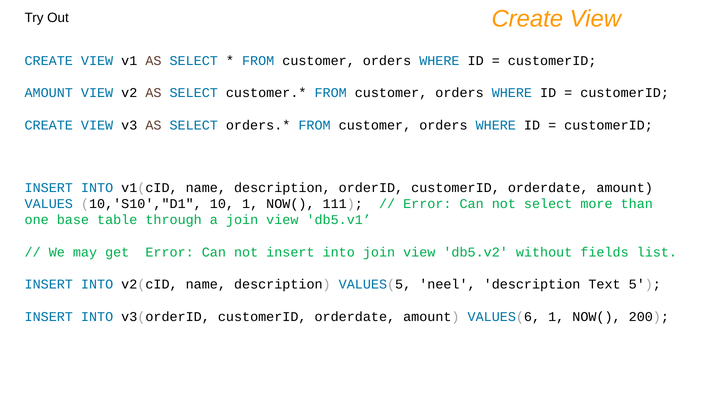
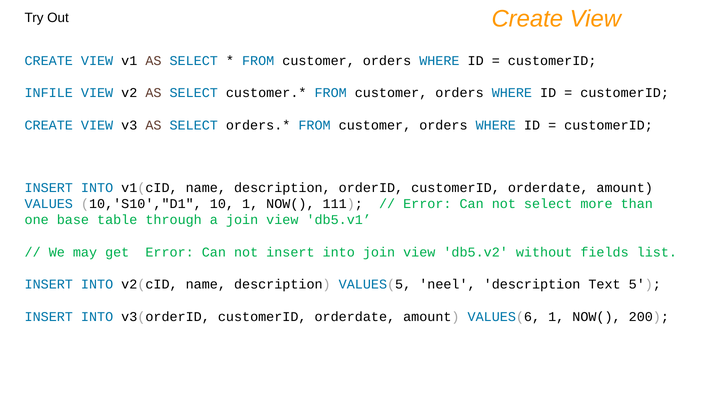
AMOUNT at (49, 93): AMOUNT -> INFILE
